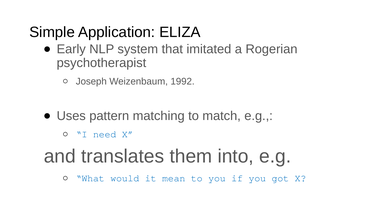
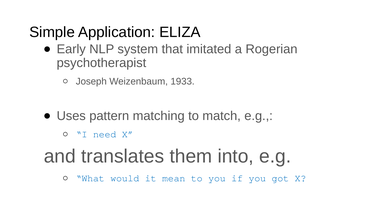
1992: 1992 -> 1933
